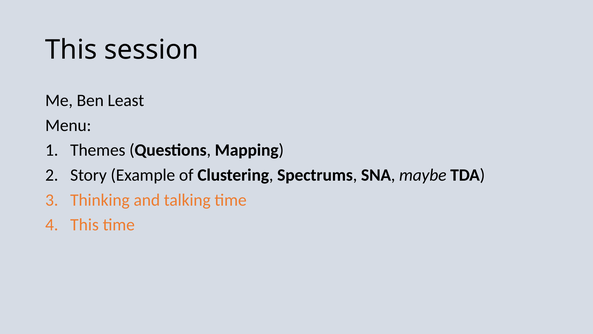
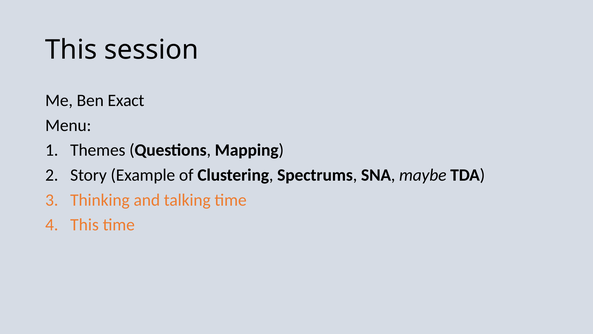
Least: Least -> Exact
